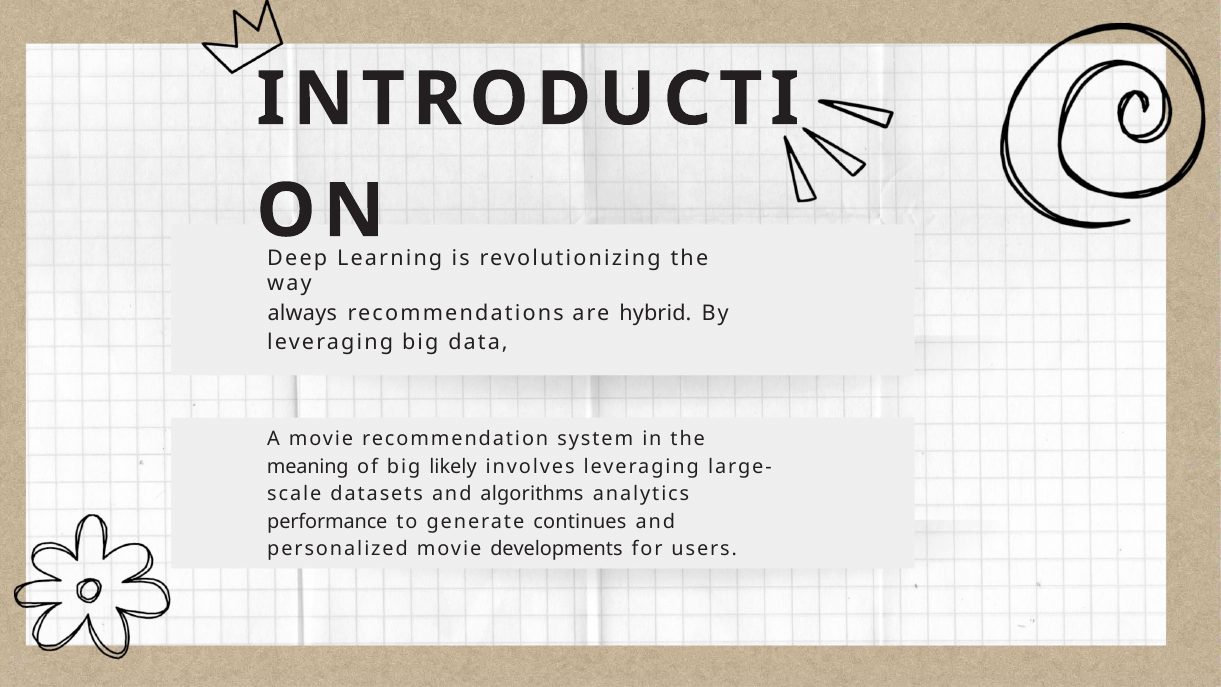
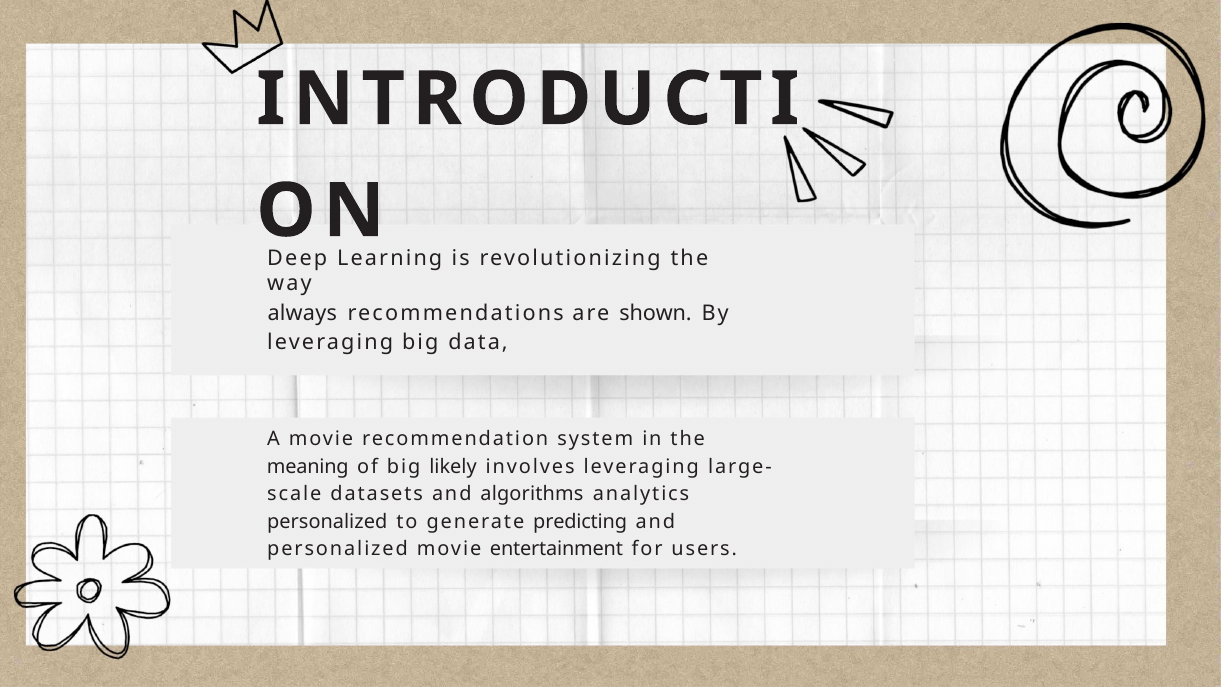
hybrid: hybrid -> shown
performance at (327, 521): performance -> personalized
continues: continues -> predicting
developments: developments -> entertainment
